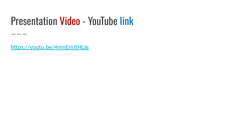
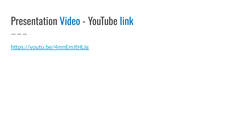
Video colour: red -> blue
